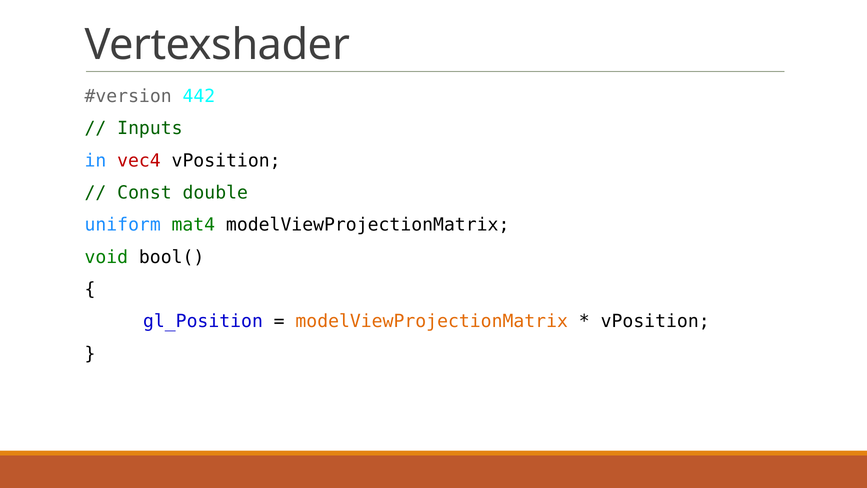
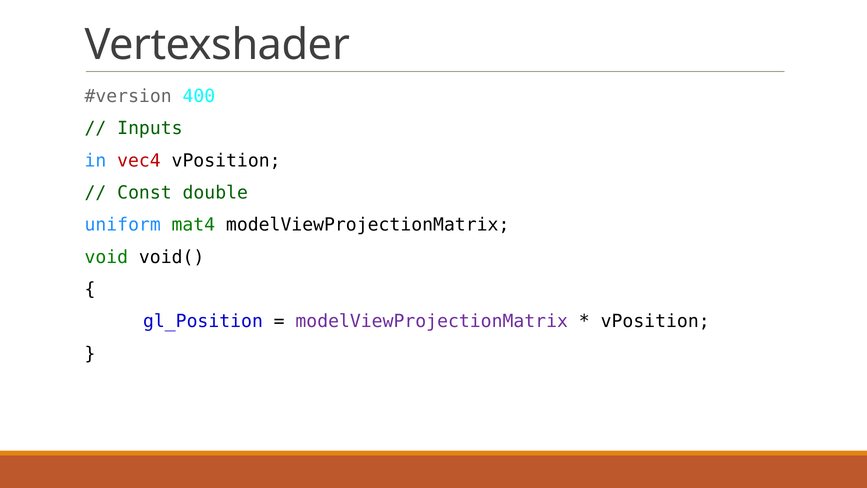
442: 442 -> 400
bool(: bool( -> void(
modelViewProjectionMatrix at (432, 321) colour: orange -> purple
